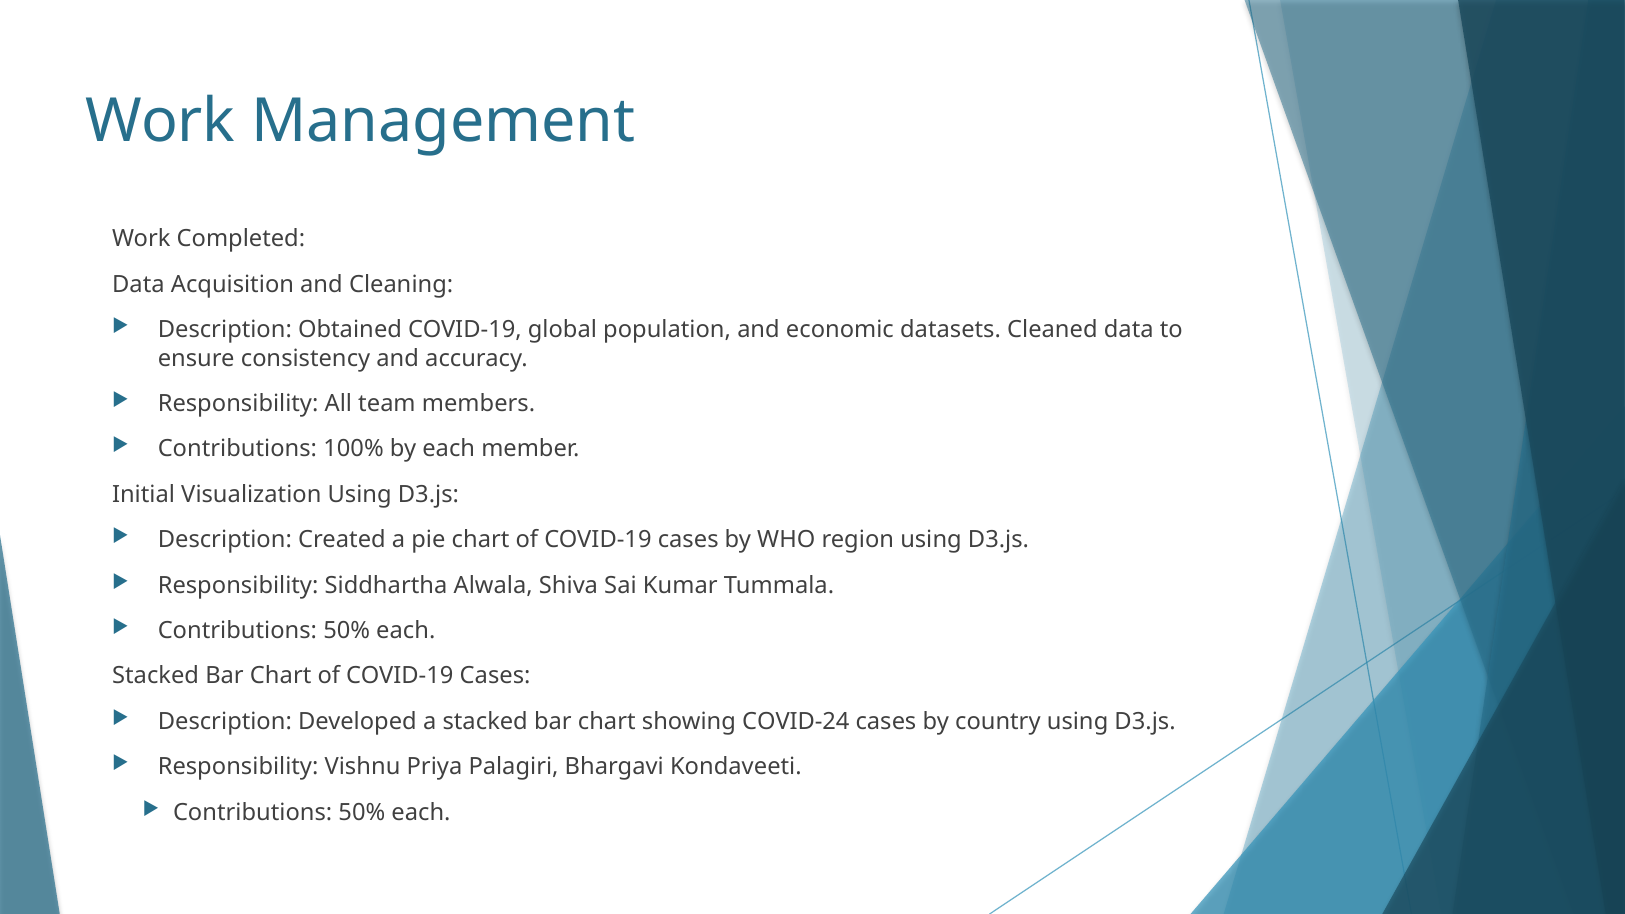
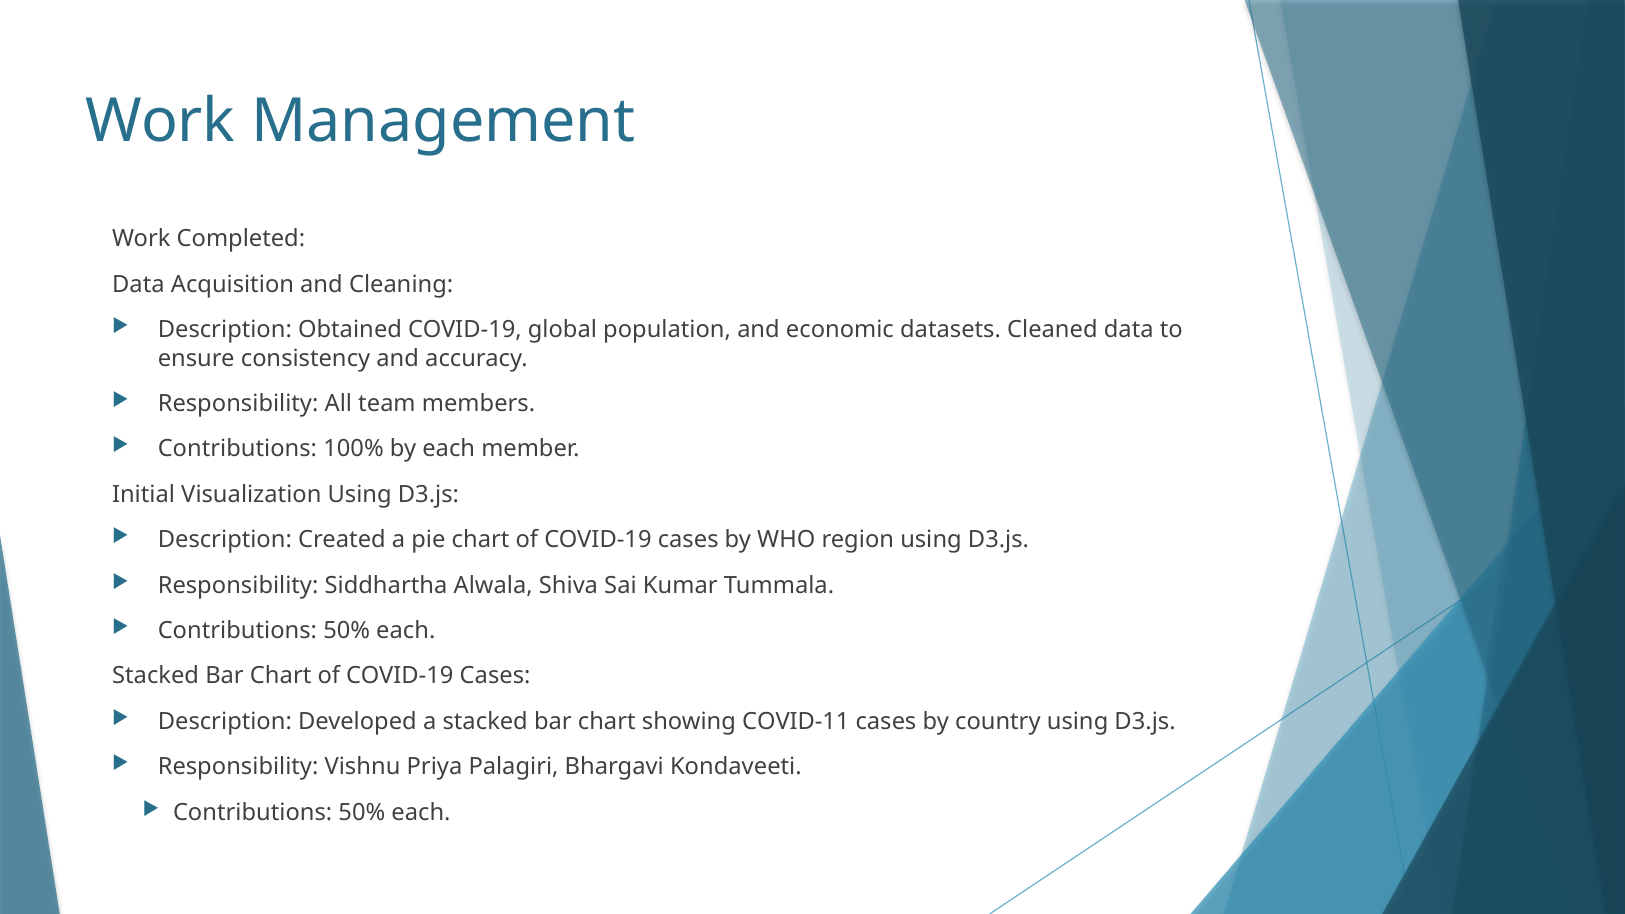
COVID-24: COVID-24 -> COVID-11
